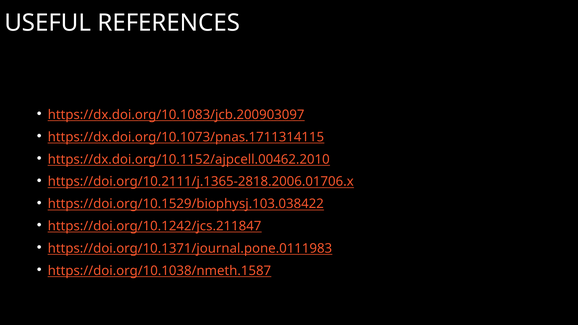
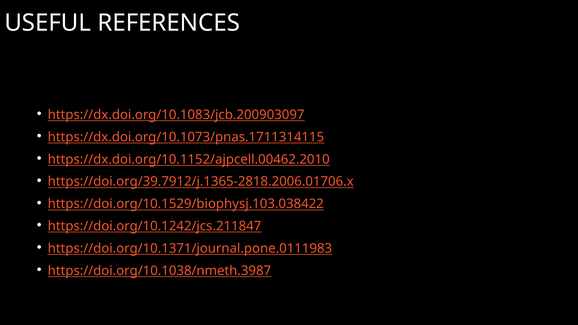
https://doi.org/10.2111/j.1365-2818.2006.01706.x: https://doi.org/10.2111/j.1365-2818.2006.01706.x -> https://doi.org/39.7912/j.1365-2818.2006.01706.x
https://doi.org/10.1038/nmeth.1587: https://doi.org/10.1038/nmeth.1587 -> https://doi.org/10.1038/nmeth.3987
